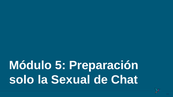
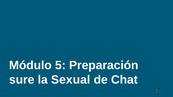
solo: solo -> sure
